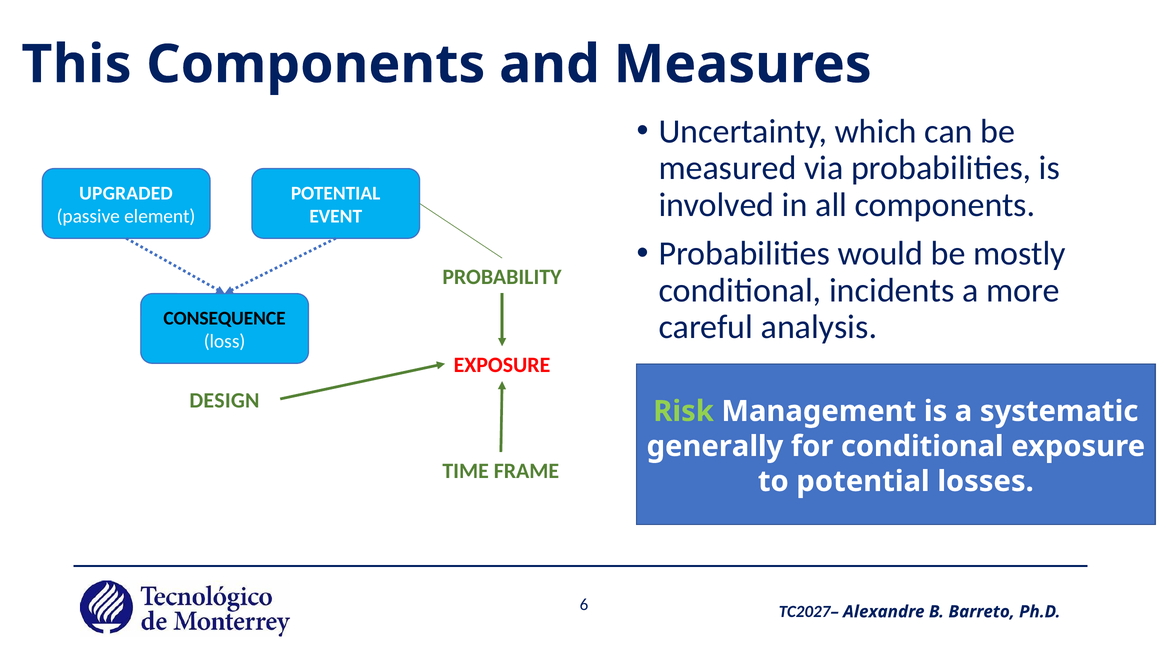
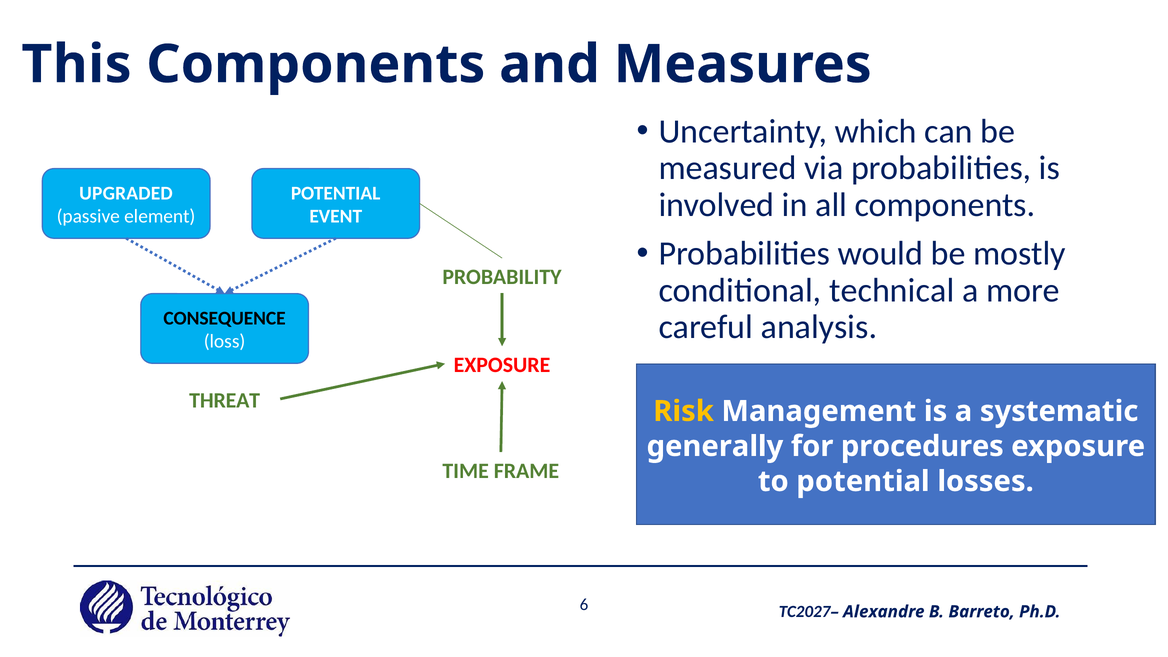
incidents: incidents -> technical
DESIGN: DESIGN -> THREAT
Risk colour: light green -> yellow
for conditional: conditional -> procedures
